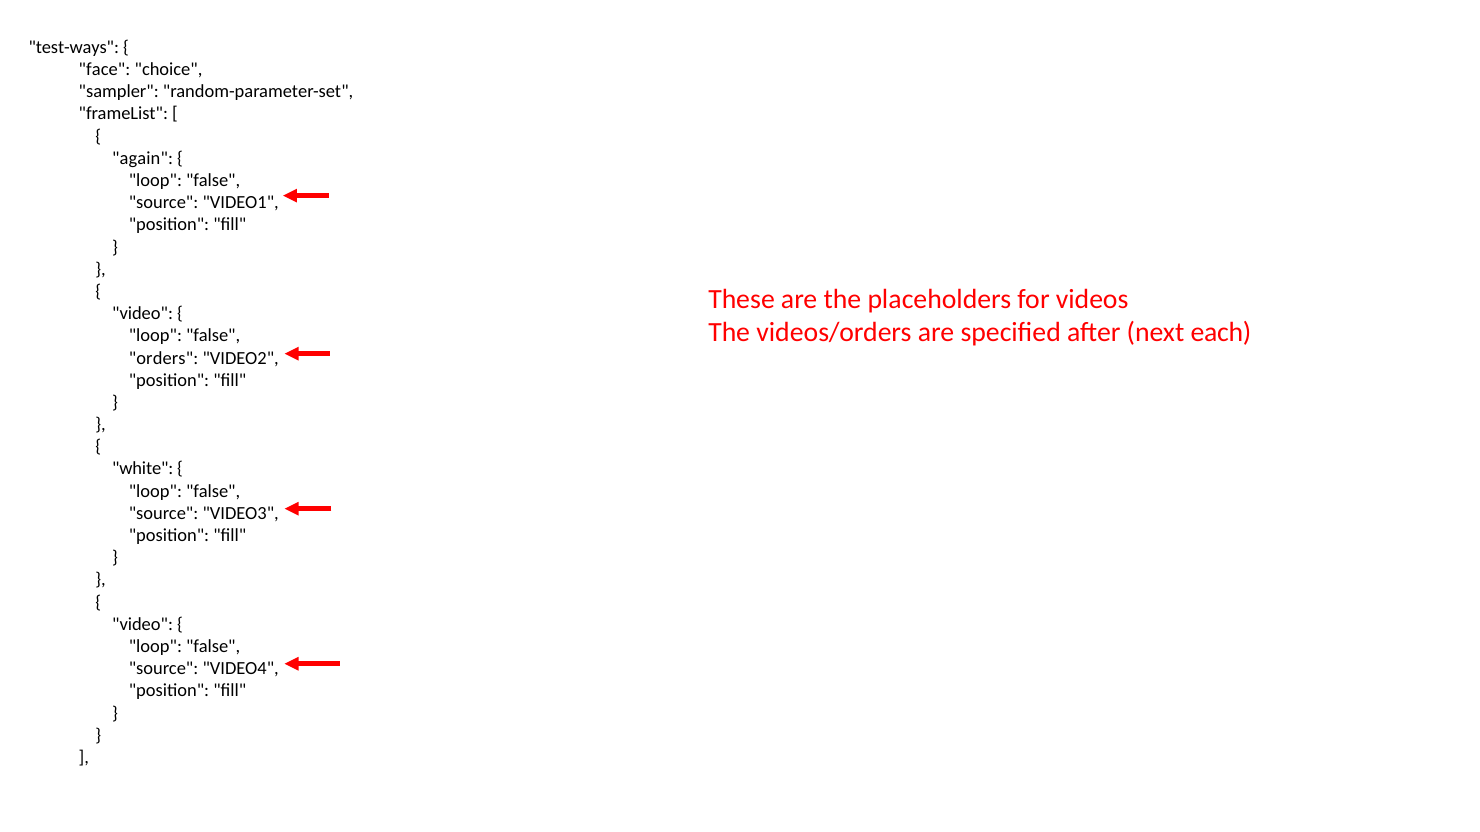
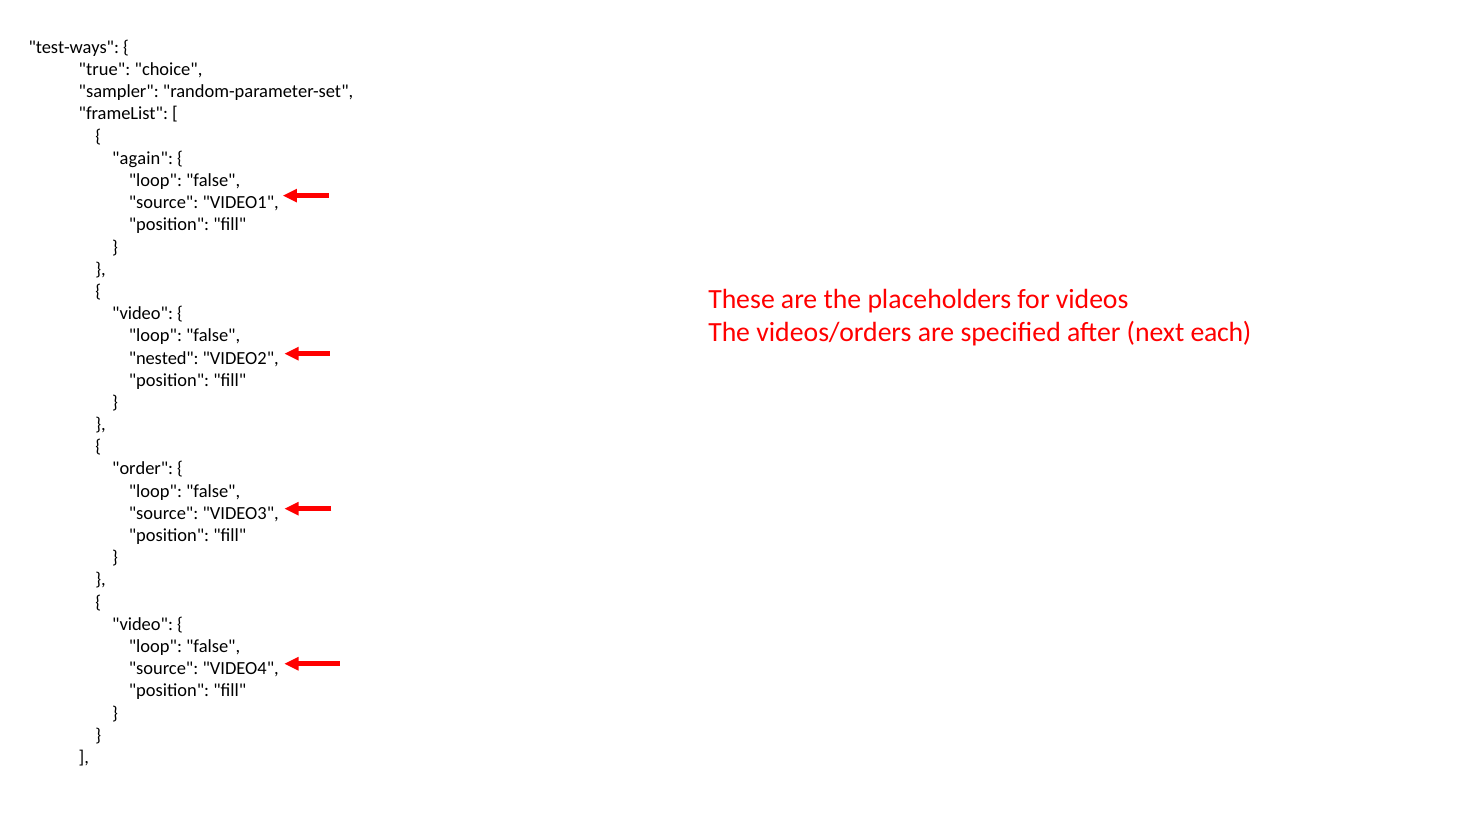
face: face -> true
orders: orders -> nested
white: white -> order
